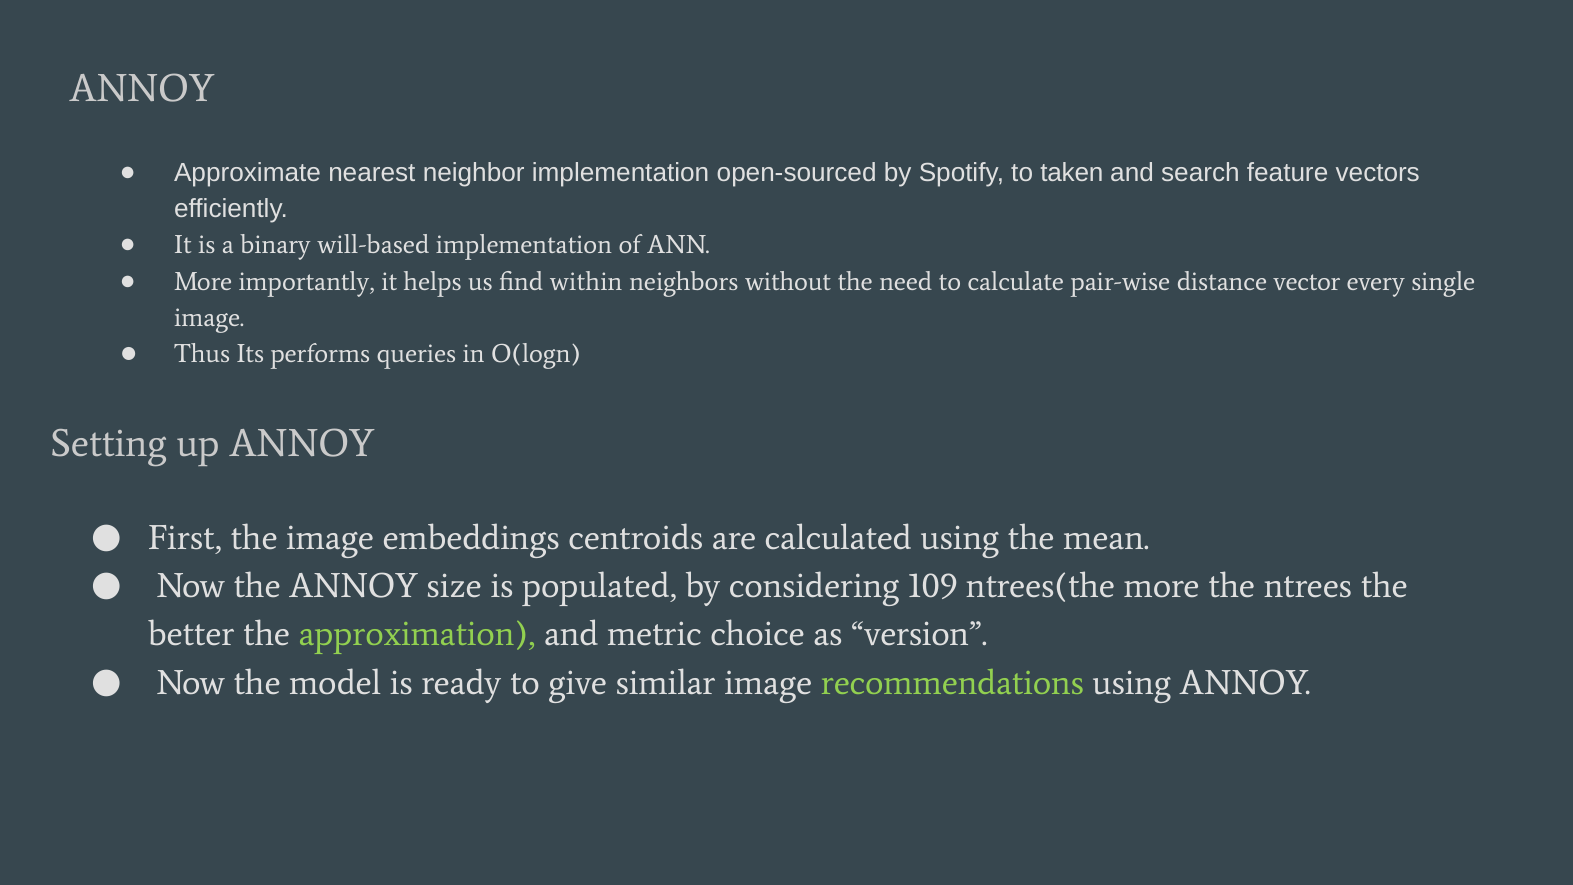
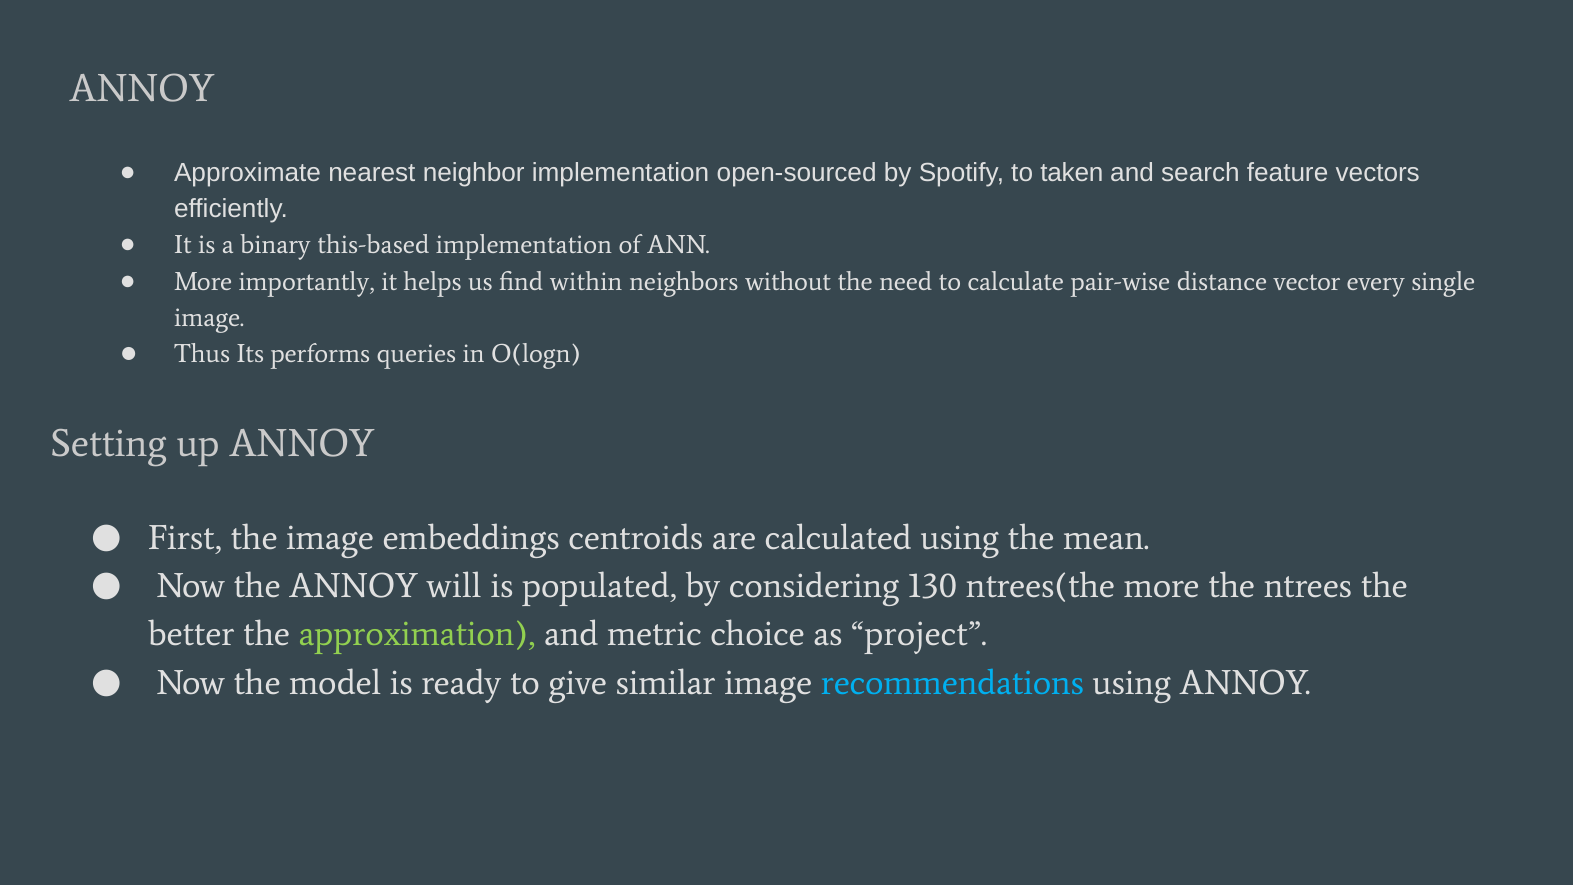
will-based: will-based -> this-based
size: size -> will
109: 109 -> 130
version: version -> project
recommendations colour: light green -> light blue
